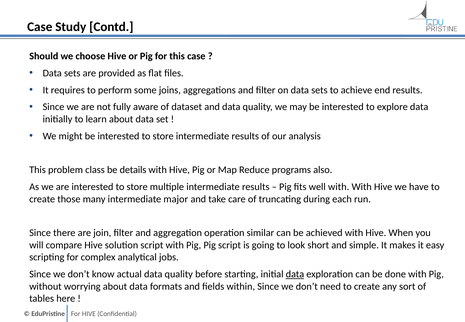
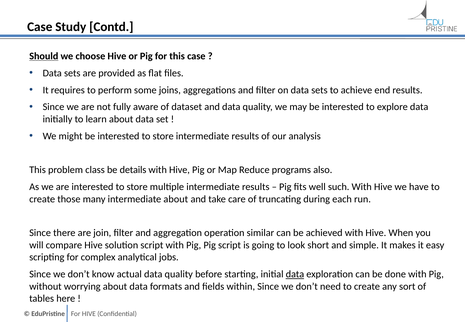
Should underline: none -> present
well with: with -> such
intermediate major: major -> about
